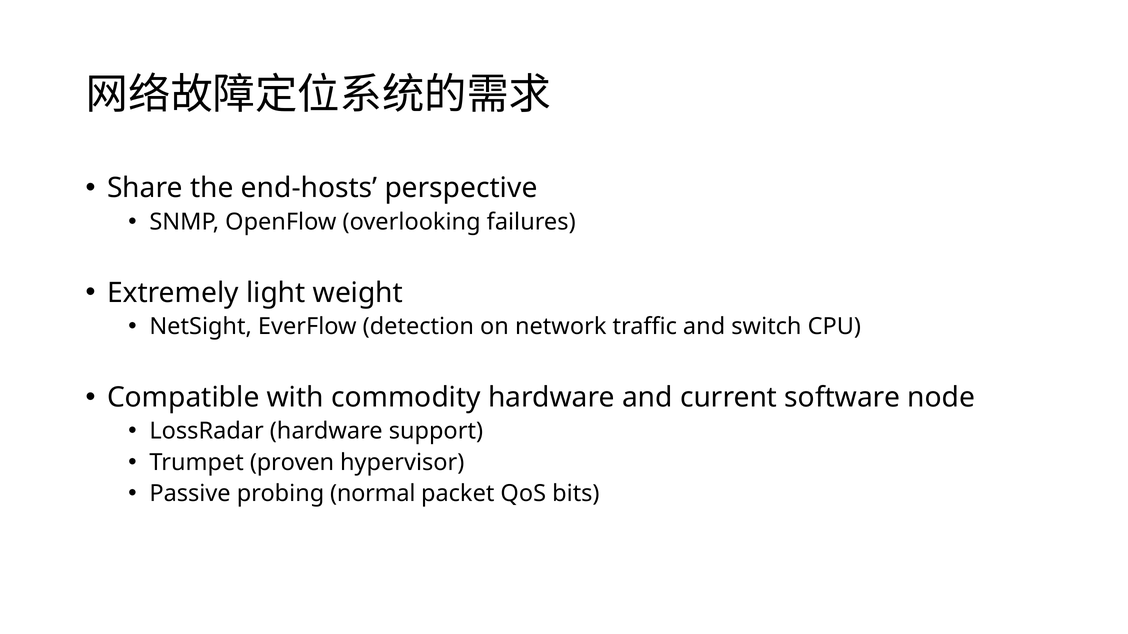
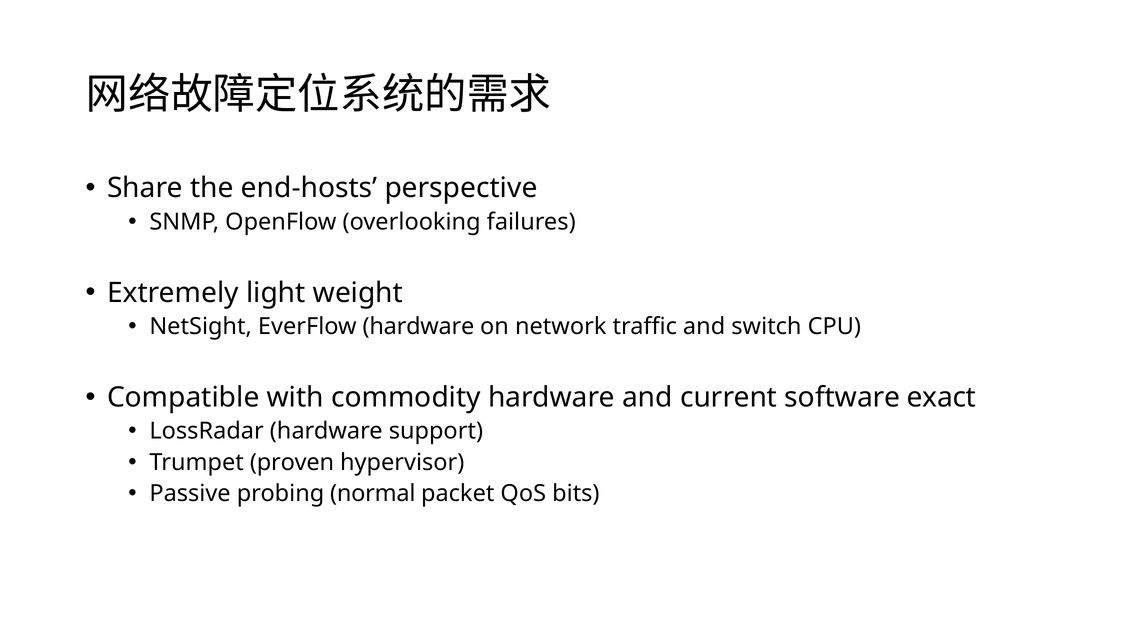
EverFlow detection: detection -> hardware
node: node -> exact
